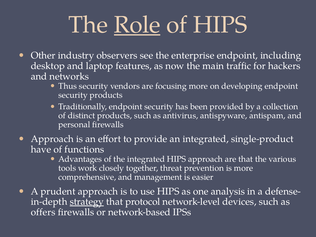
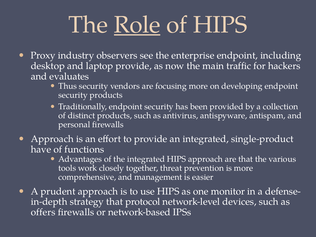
Other: Other -> Proxy
laptop features: features -> provide
networks: networks -> evaluates
analysis: analysis -> monitor
strategy underline: present -> none
